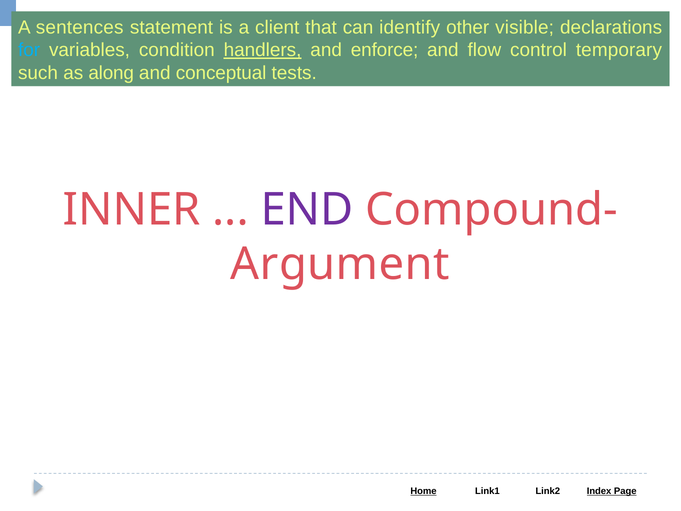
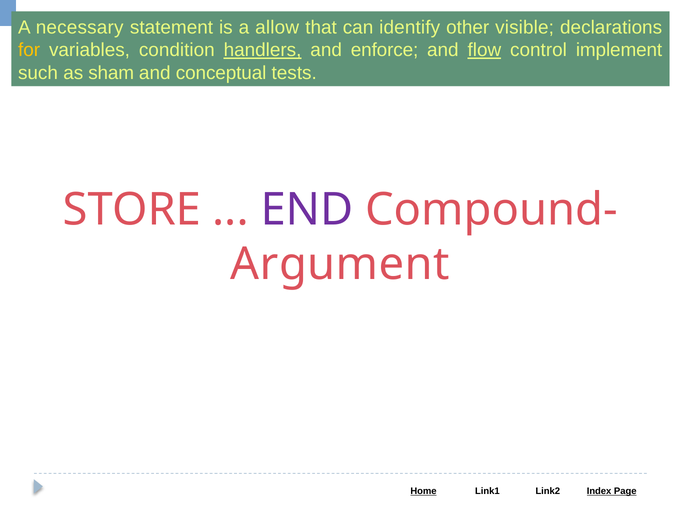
sentences: sentences -> necessary
client: client -> allow
for colour: light blue -> yellow
flow underline: none -> present
temporary: temporary -> implement
along: along -> sham
INNER: INNER -> STORE
